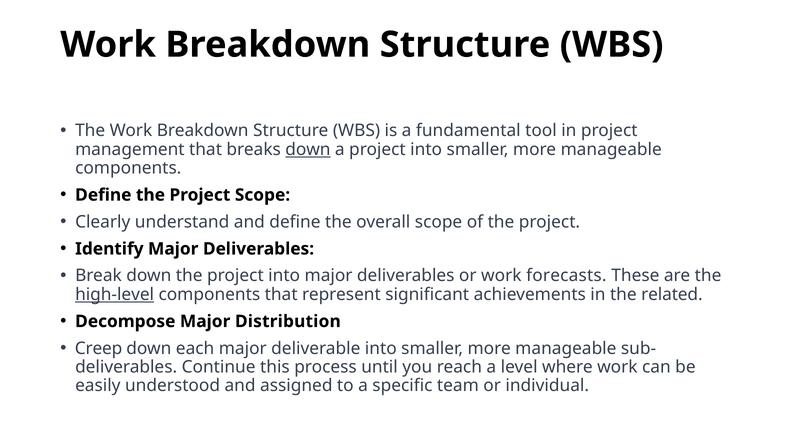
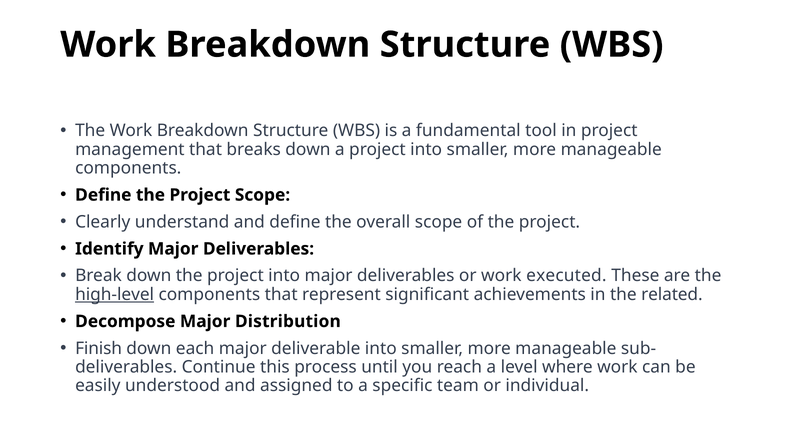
down at (308, 149) underline: present -> none
forecasts: forecasts -> executed
Creep: Creep -> Finish
